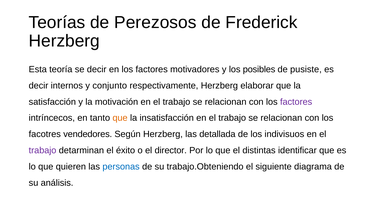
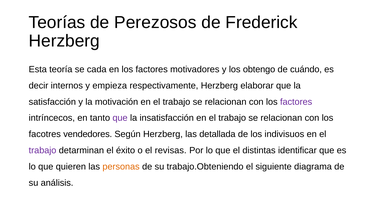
se decir: decir -> cada
posibles: posibles -> obtengo
pusiste: pusiste -> cuándo
conjunto: conjunto -> empieza
que at (120, 118) colour: orange -> purple
director: director -> revisas
personas colour: blue -> orange
